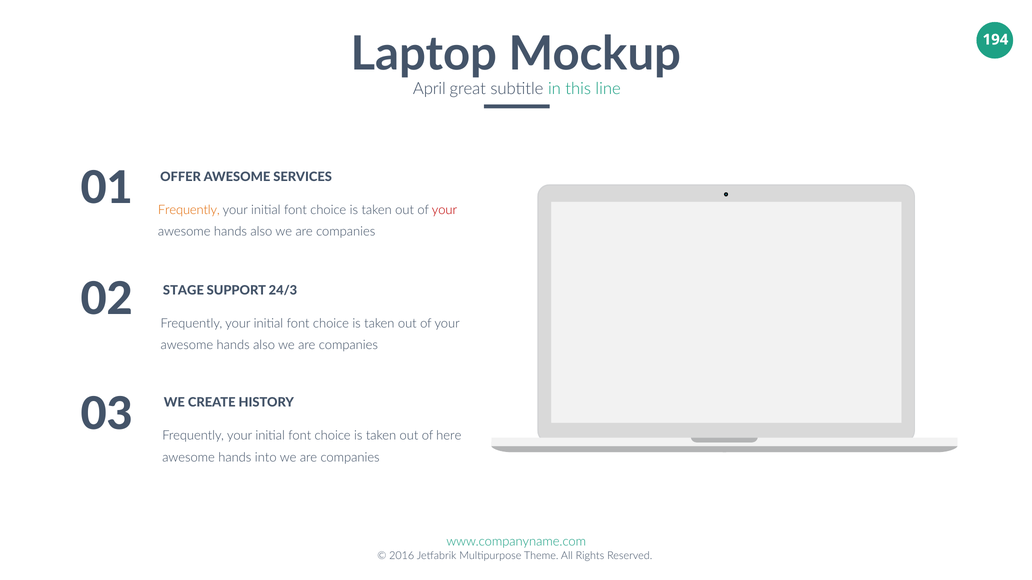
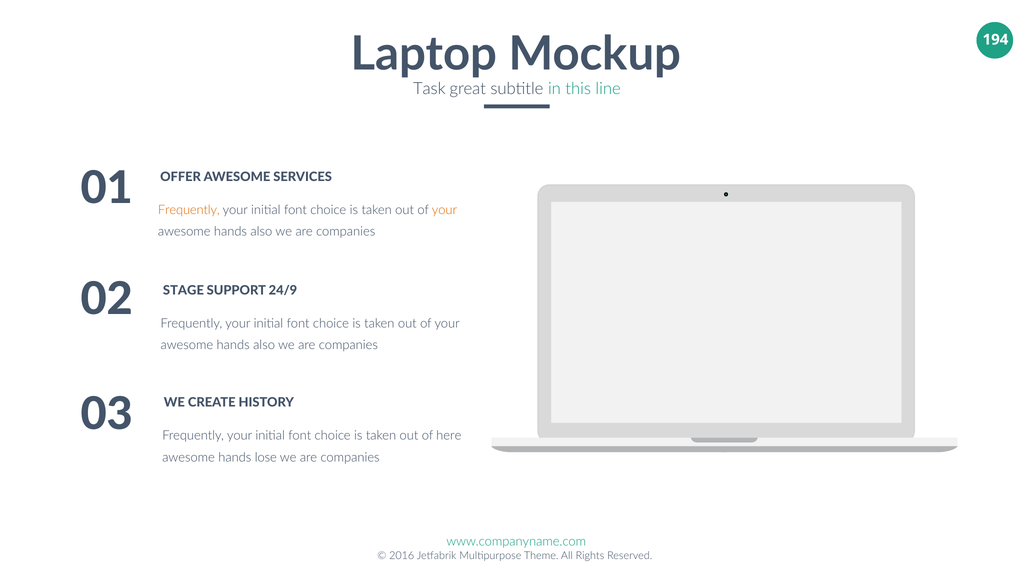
April: April -> Task
your at (444, 210) colour: red -> orange
24/3: 24/3 -> 24/9
into: into -> lose
